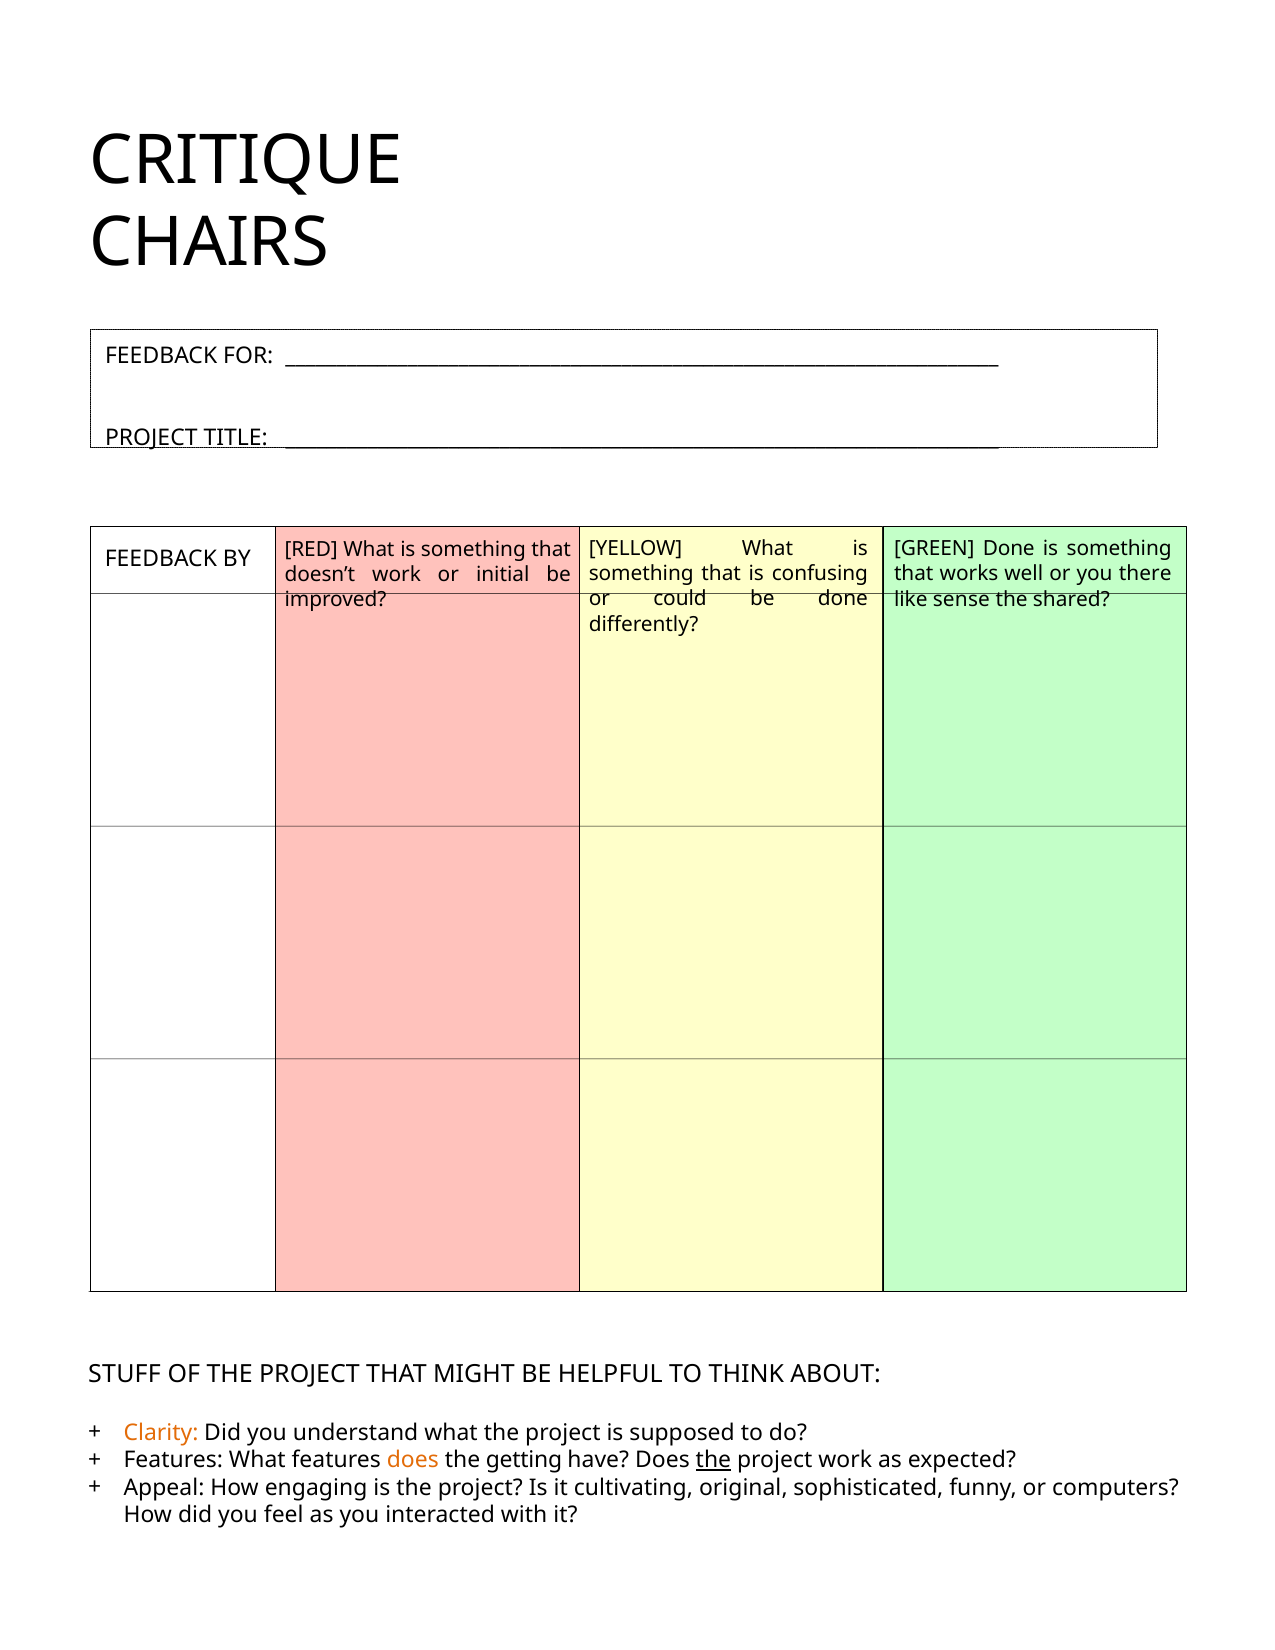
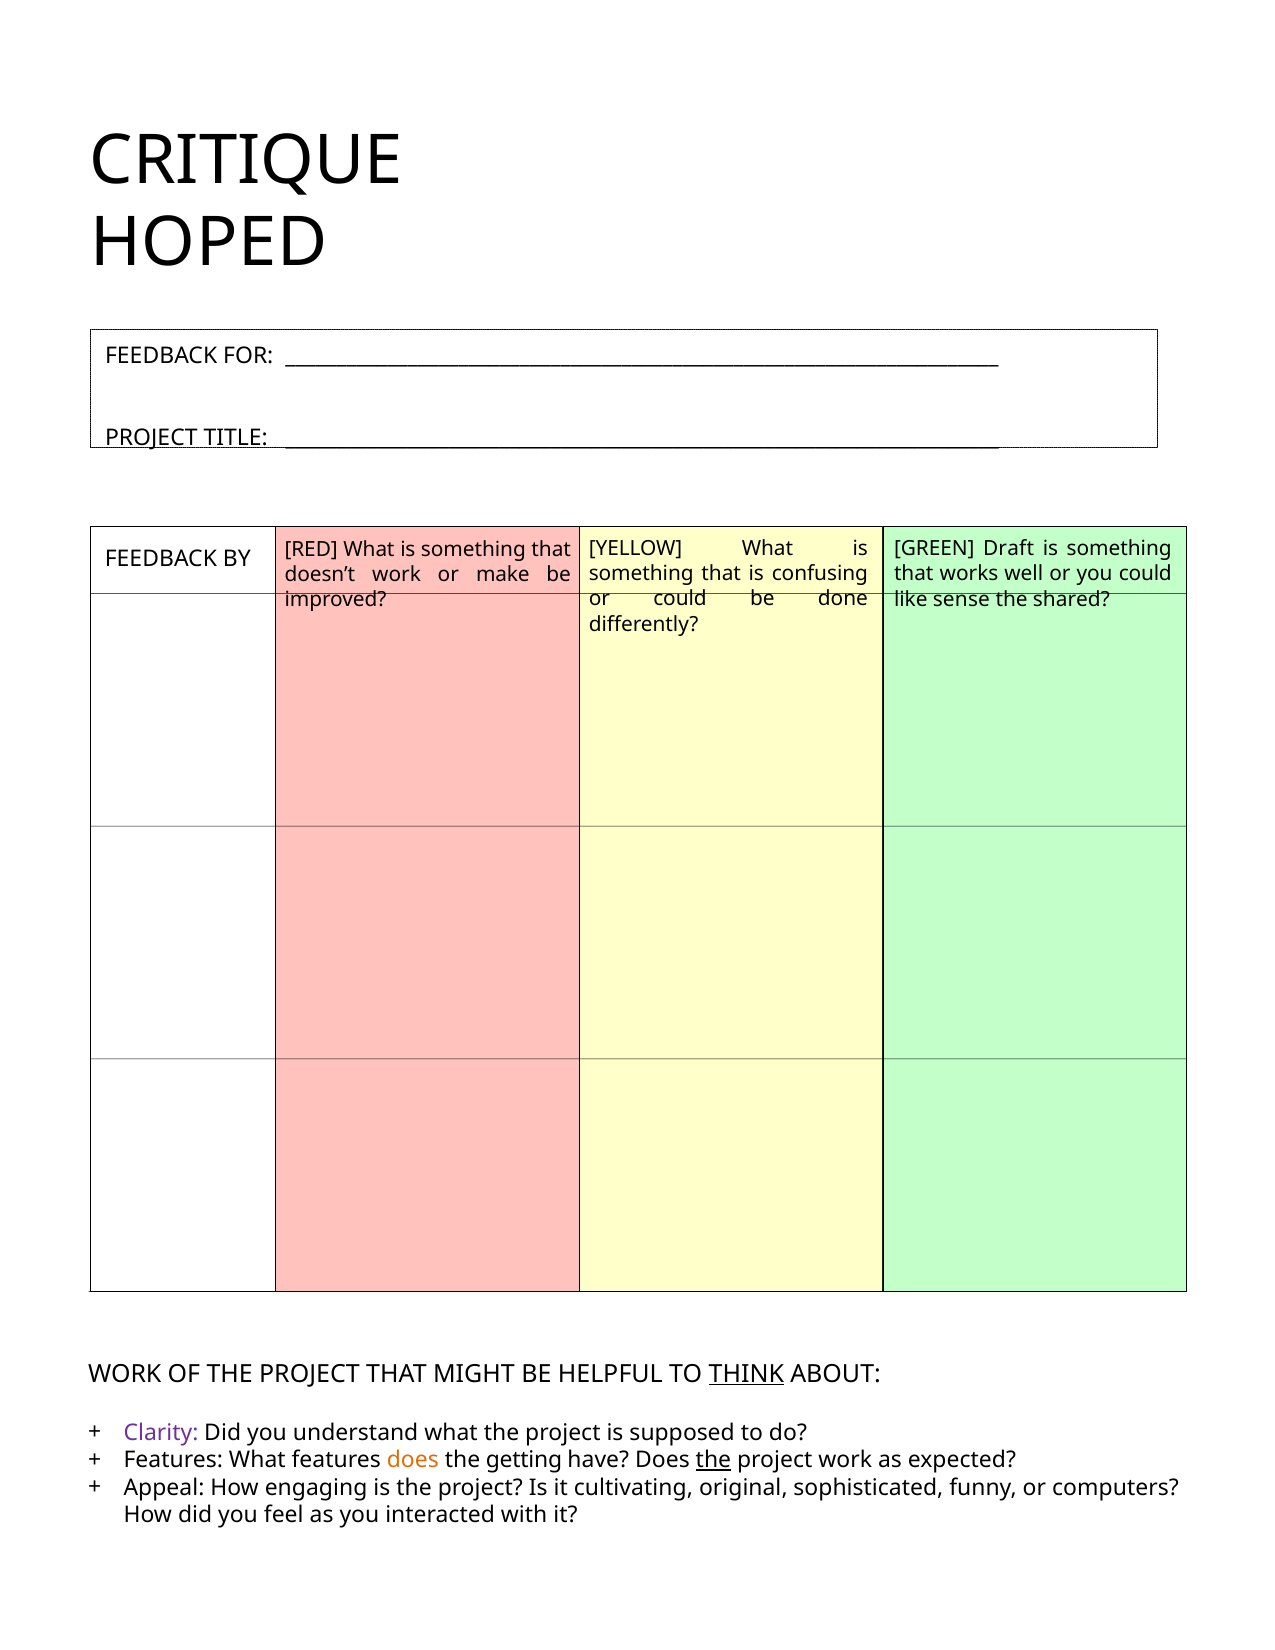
CHAIRS: CHAIRS -> HOPED
GREEN Done: Done -> Draft
you there: there -> could
initial: initial -> make
STUFF at (125, 1374): STUFF -> WORK
THINK underline: none -> present
Clarity colour: orange -> purple
